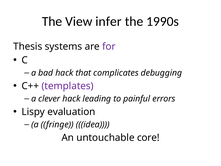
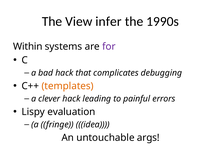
Thesis: Thesis -> Within
templates colour: purple -> orange
core: core -> args
